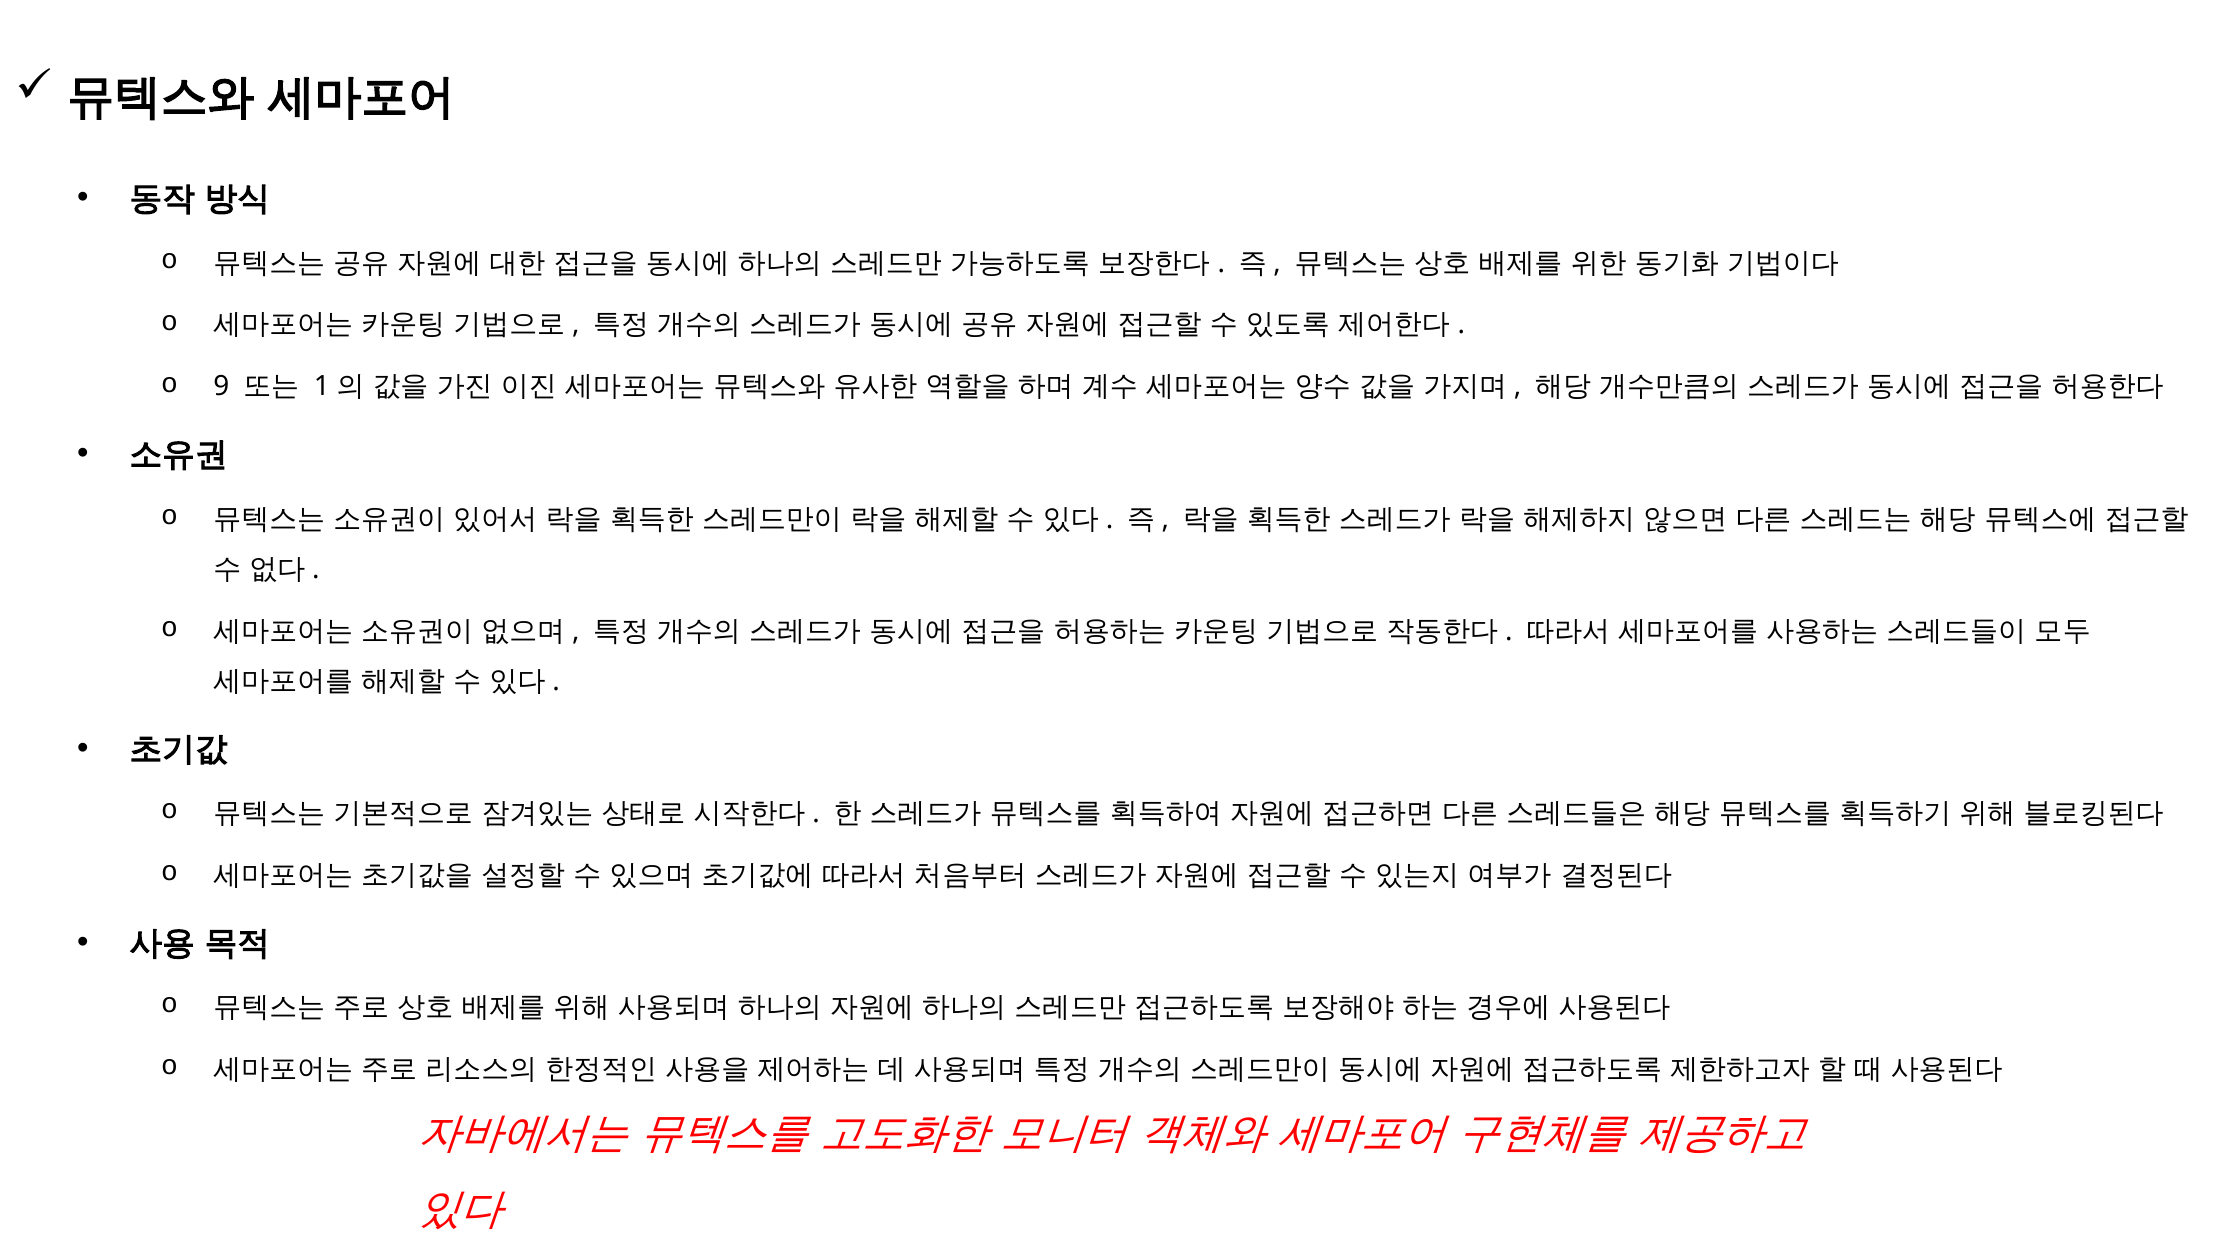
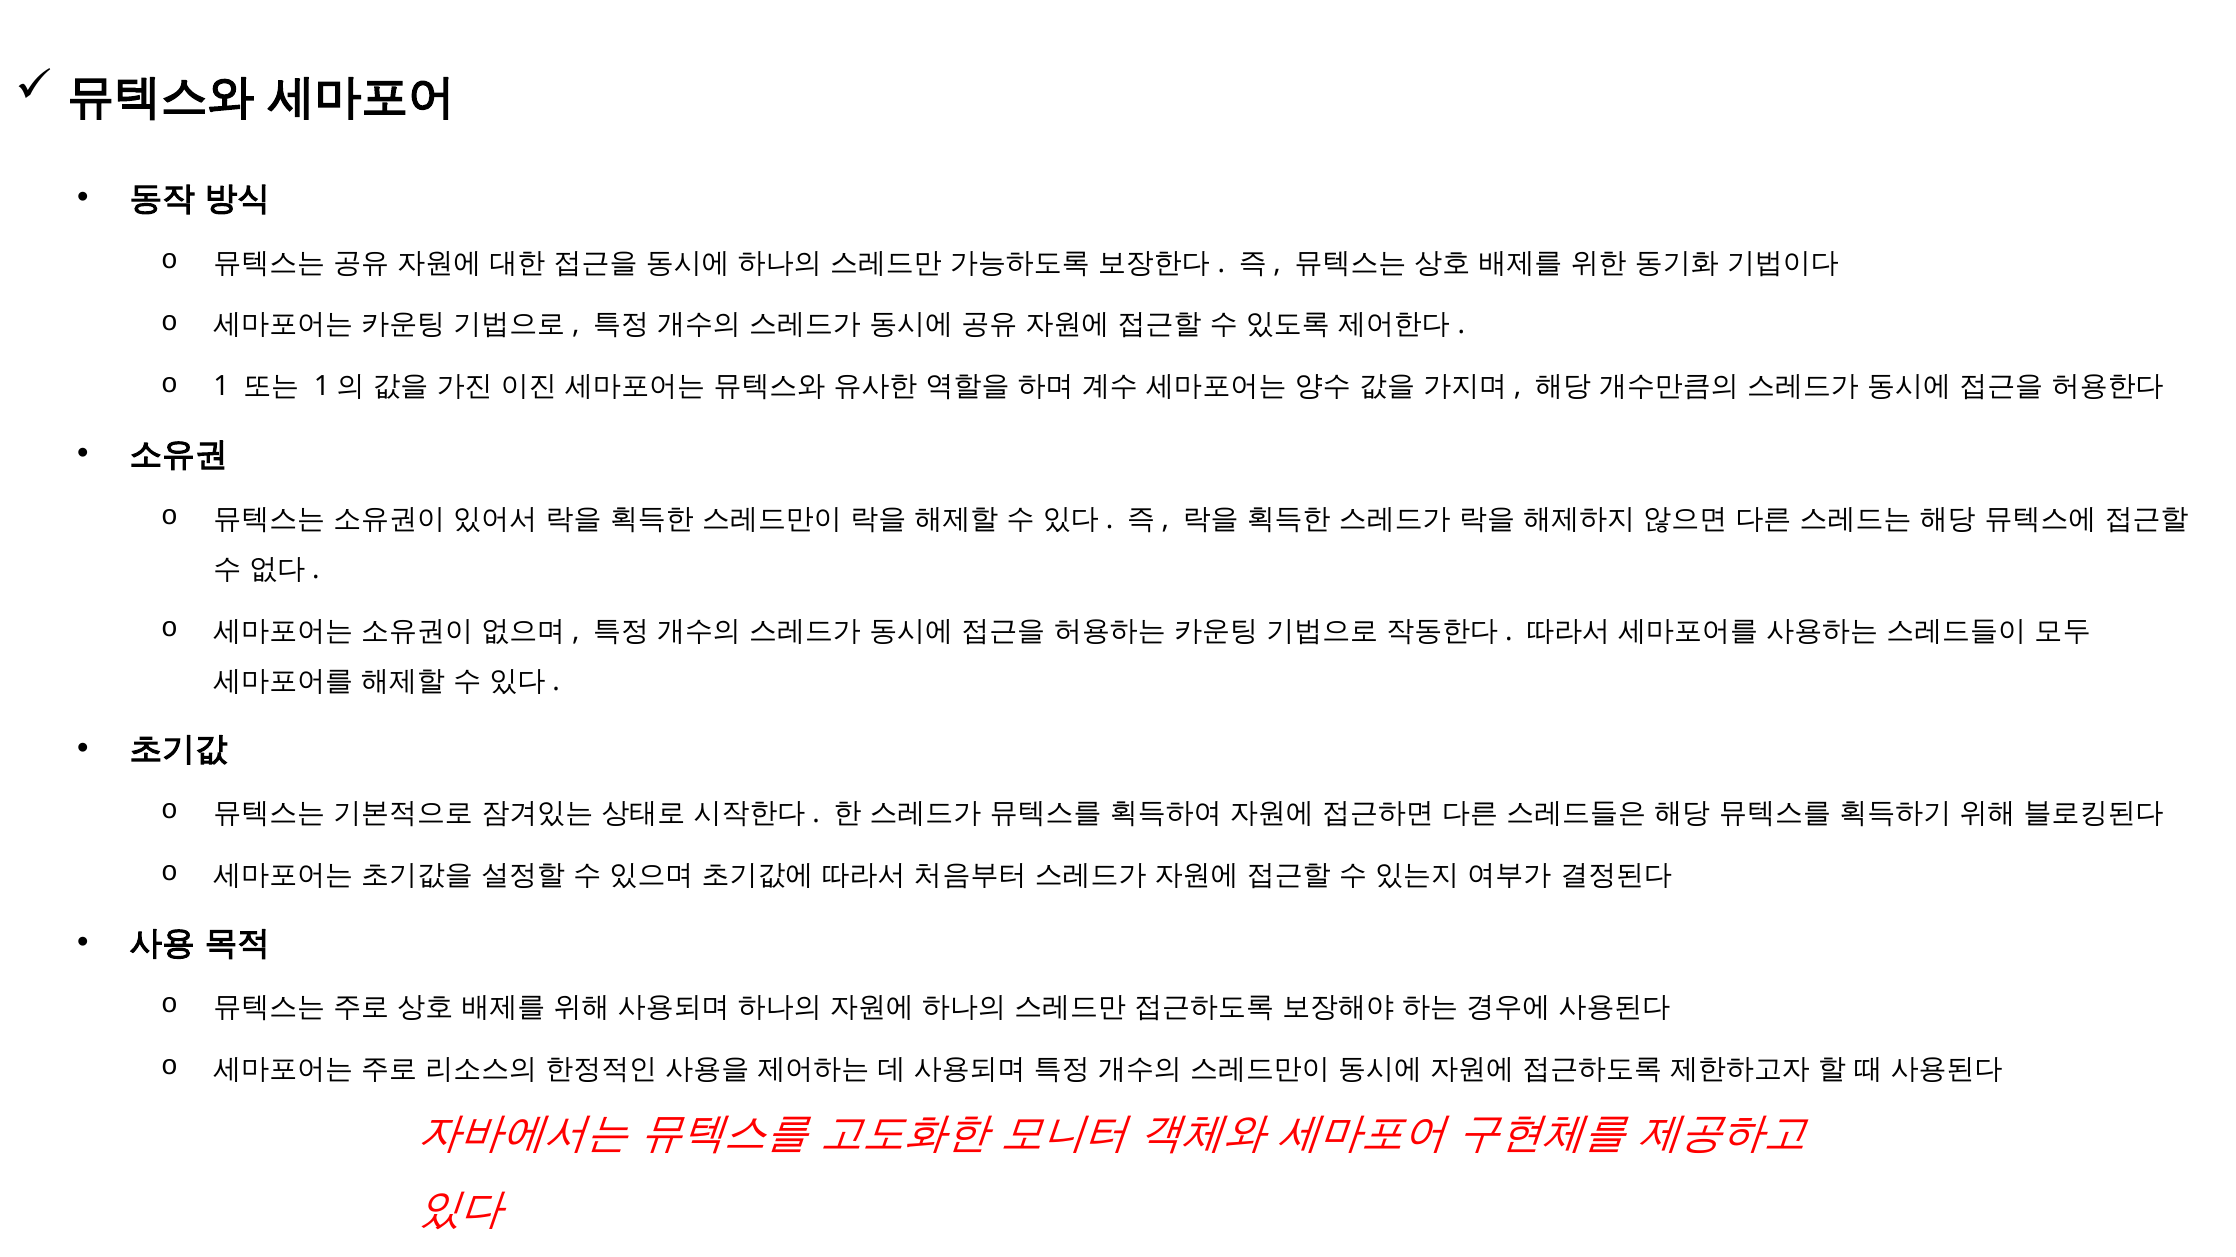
9: 9 -> 1
